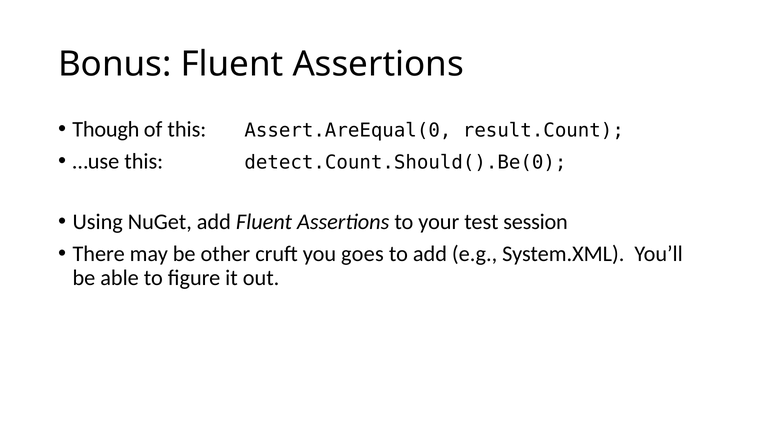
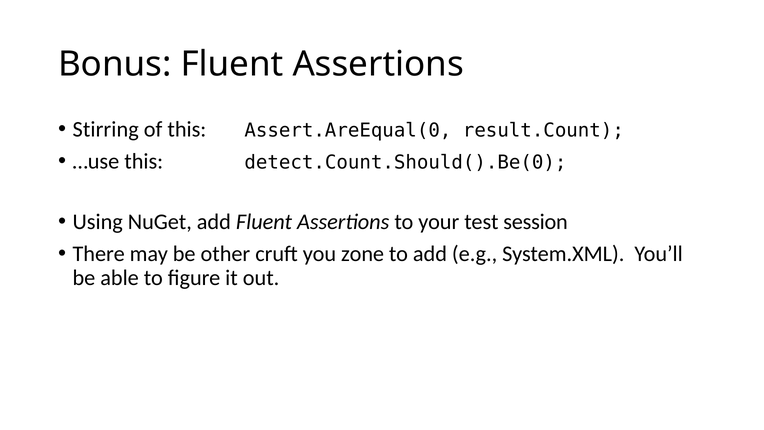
Though: Though -> Stirring
goes: goes -> zone
